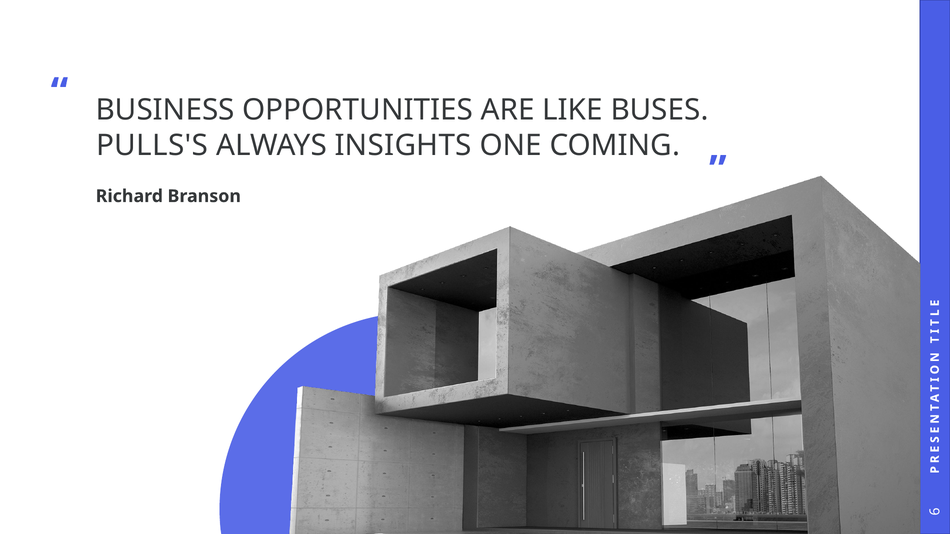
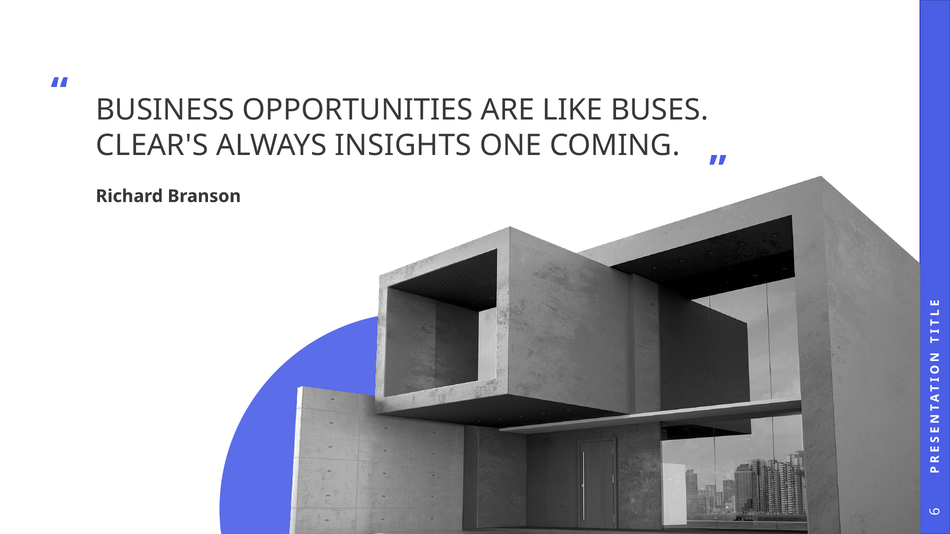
PULLS'S: PULLS'S -> CLEAR'S
